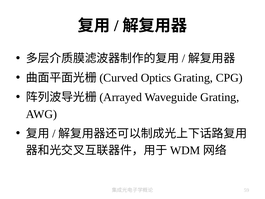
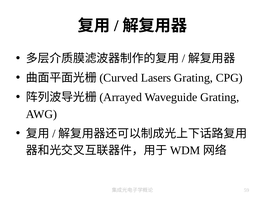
Optics: Optics -> Lasers
